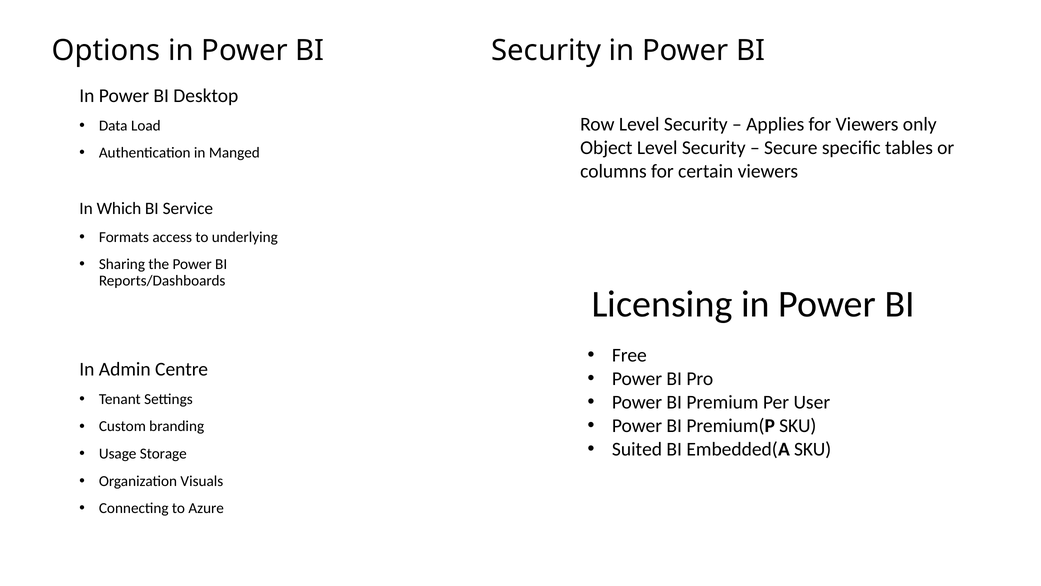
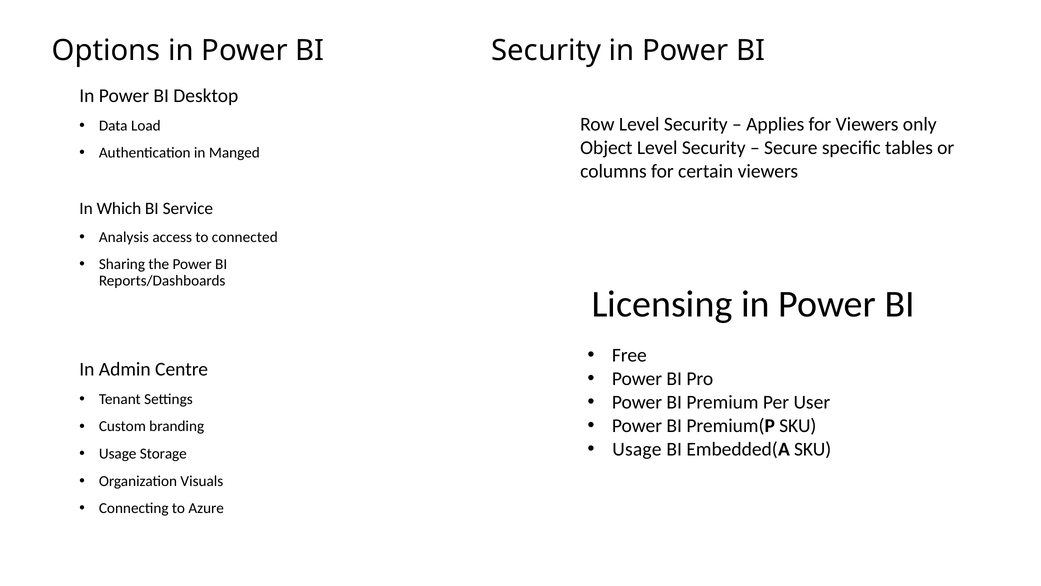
Formats: Formats -> Analysis
underlying: underlying -> connected
Suited at (637, 449): Suited -> Usage
